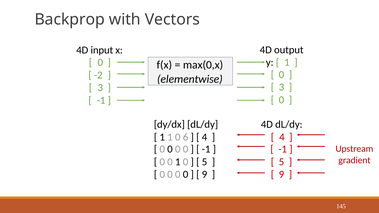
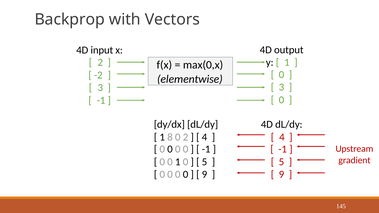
0 at (100, 62): 0 -> 2
1 1: 1 -> 8
0 6: 6 -> 2
